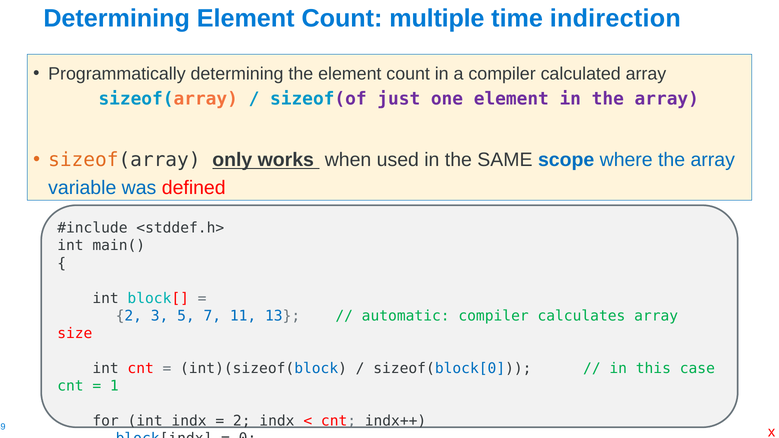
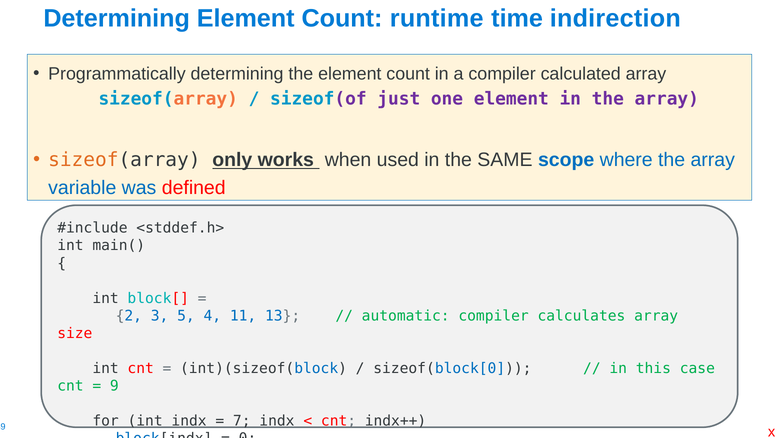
multiple: multiple -> runtime
7: 7 -> 4
1: 1 -> 9
2 at (242, 421): 2 -> 7
